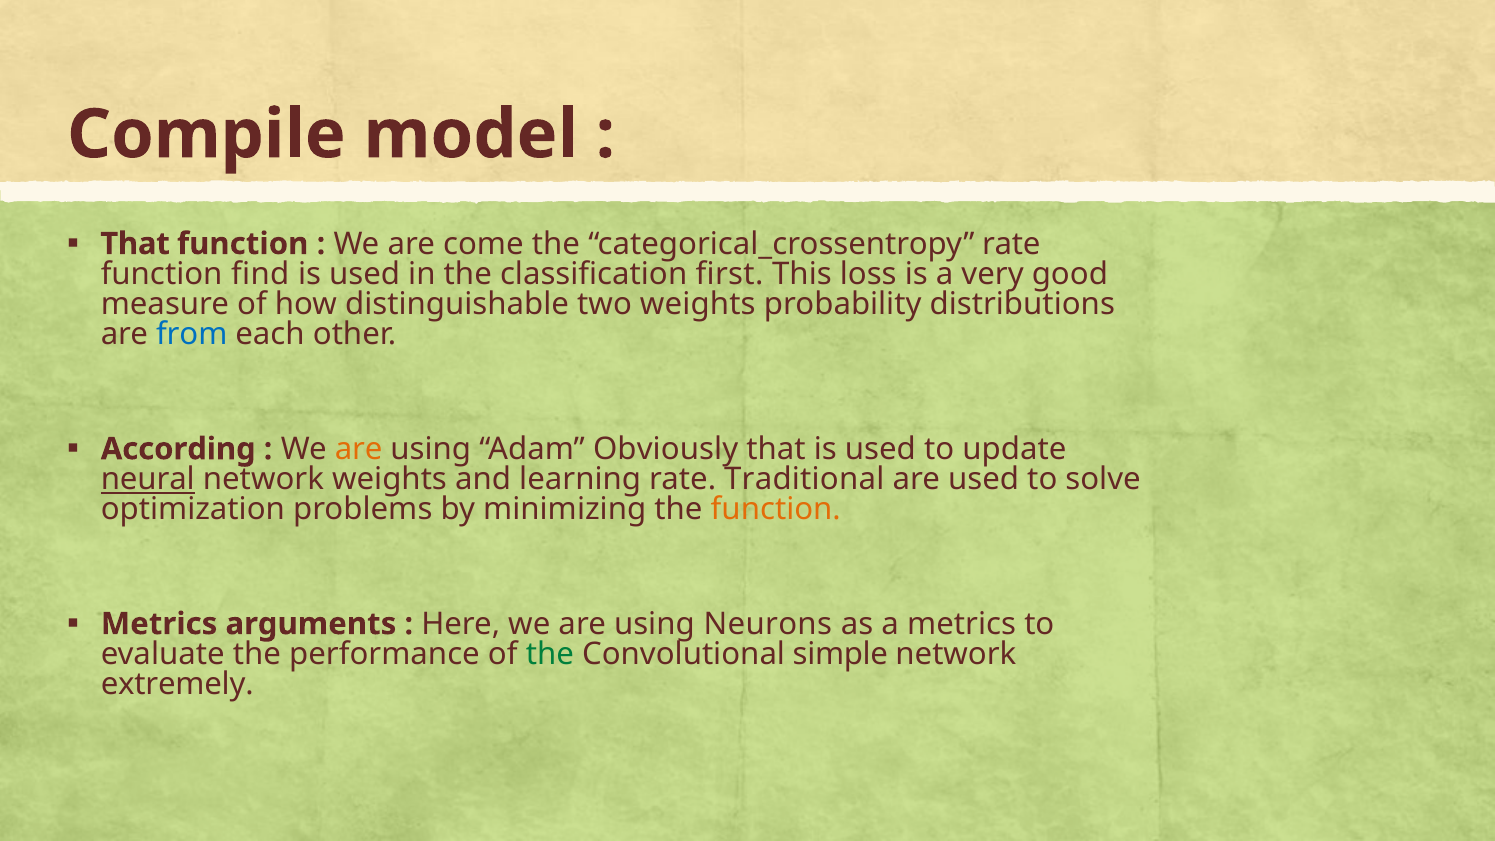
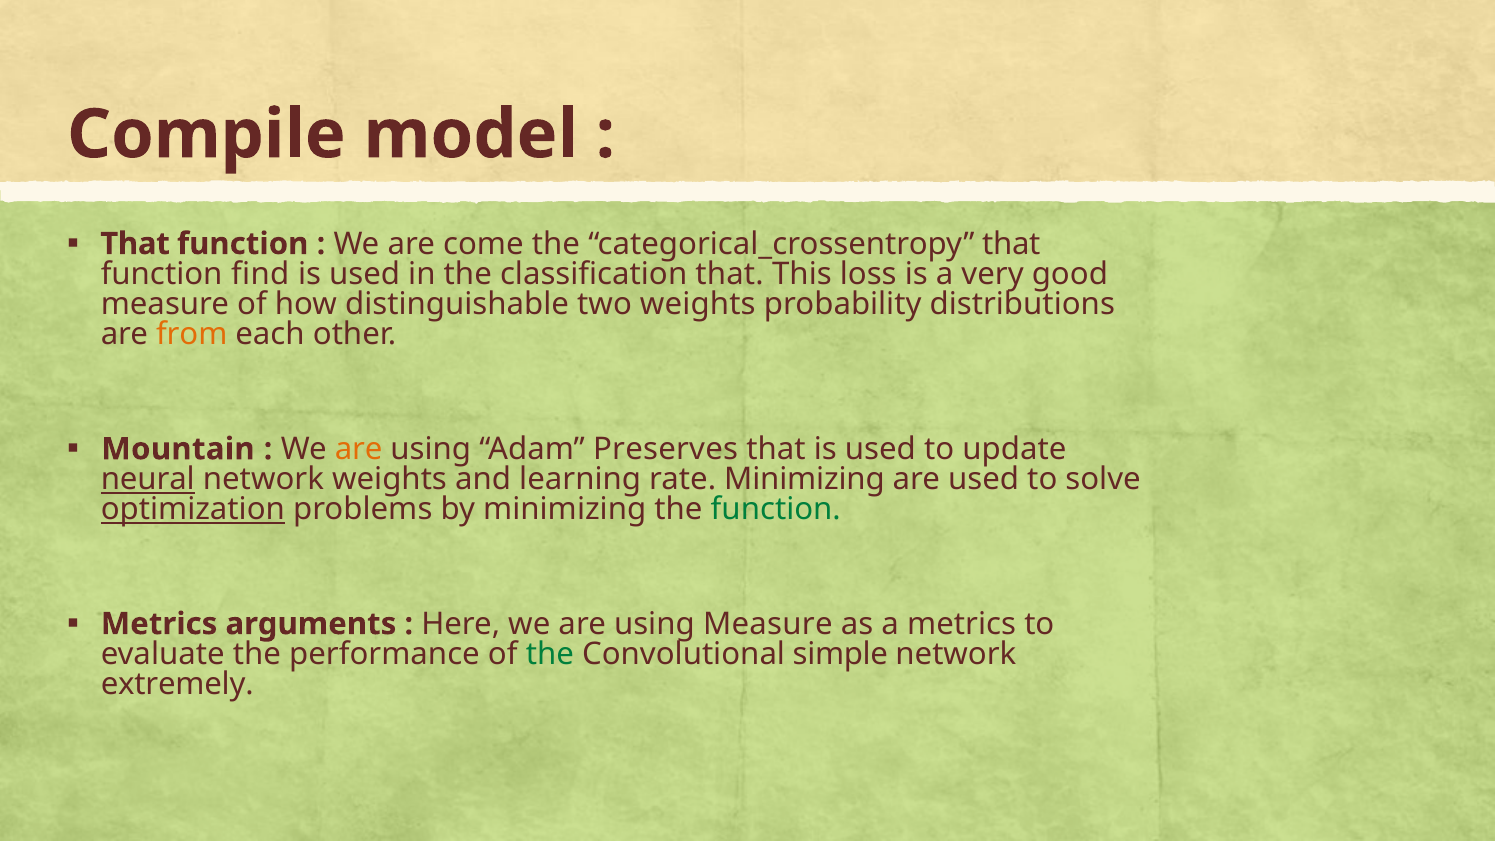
categorical_crossentropy rate: rate -> that
classification first: first -> that
from colour: blue -> orange
According: According -> Mountain
Obviously: Obviously -> Preserves
rate Traditional: Traditional -> Minimizing
optimization underline: none -> present
function at (776, 510) colour: orange -> green
using Neurons: Neurons -> Measure
